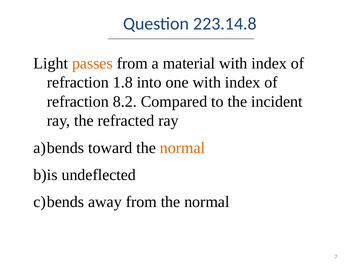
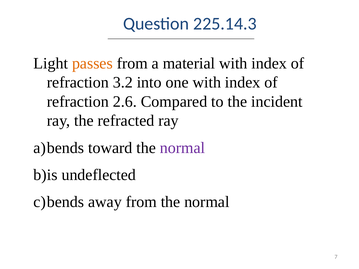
223.14.8: 223.14.8 -> 225.14.3
1.8: 1.8 -> 3.2
8.2: 8.2 -> 2.6
normal at (182, 148) colour: orange -> purple
